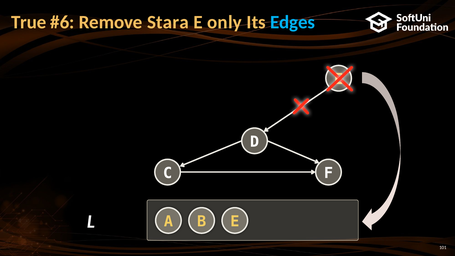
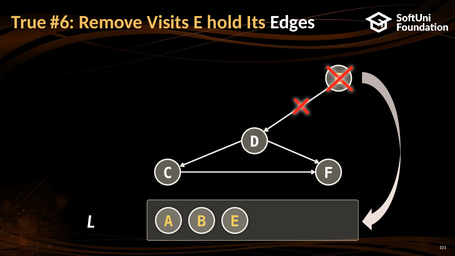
Stara: Stara -> Visits
only: only -> hold
Edges colour: light blue -> white
